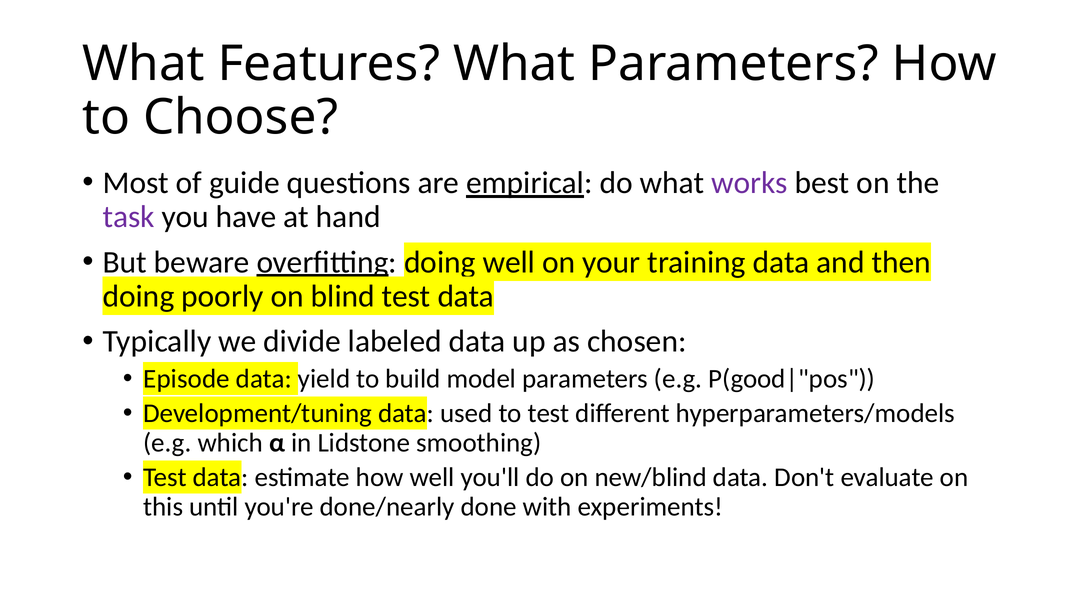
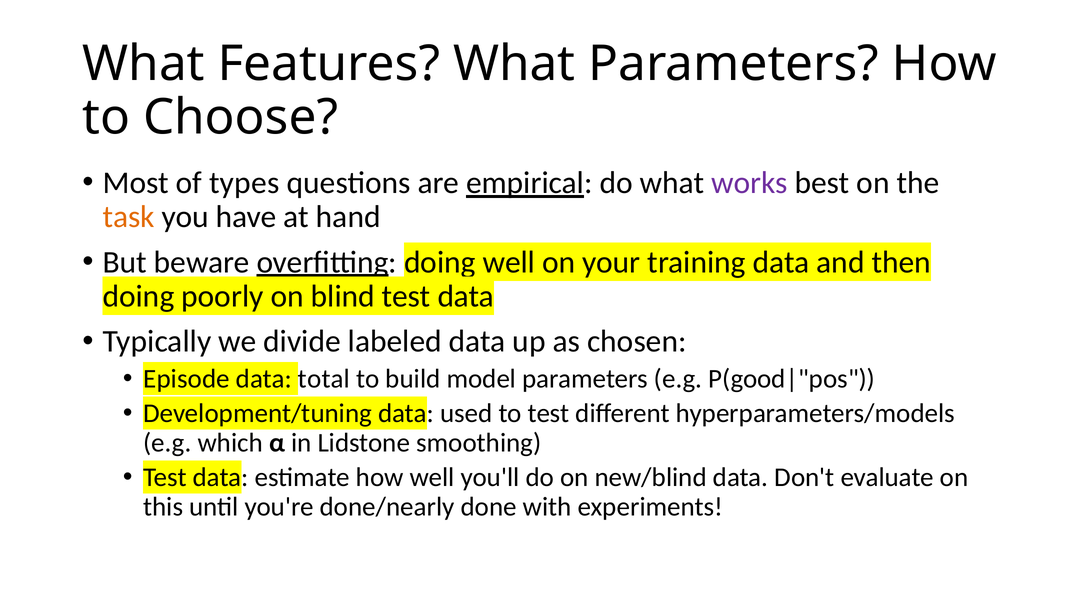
guide: guide -> types
task colour: purple -> orange
yield: yield -> total
